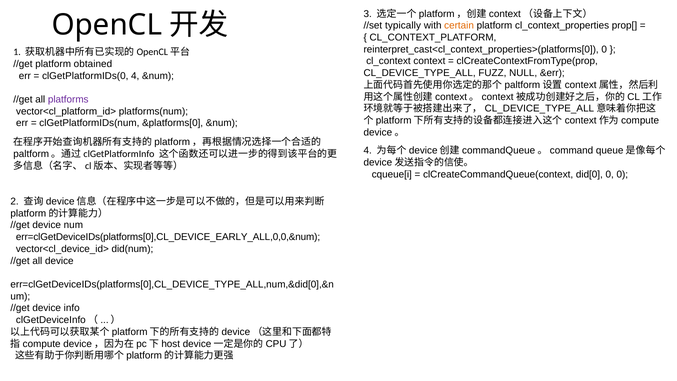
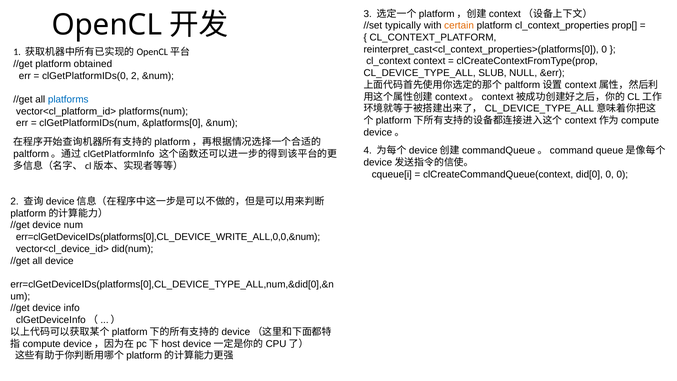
FUZZ: FUZZ -> SLUB
clGetPlatformIDs(0 4: 4 -> 2
platforms colour: purple -> blue
err=clGetDeviceIDs(platforms[0],CL_DEVICE_EARLY_ALL,0,0,&num: err=clGetDeviceIDs(platforms[0],CL_DEVICE_EARLY_ALL,0,0,&num -> err=clGetDeviceIDs(platforms[0],CL_DEVICE_WRITE_ALL,0,0,&num
